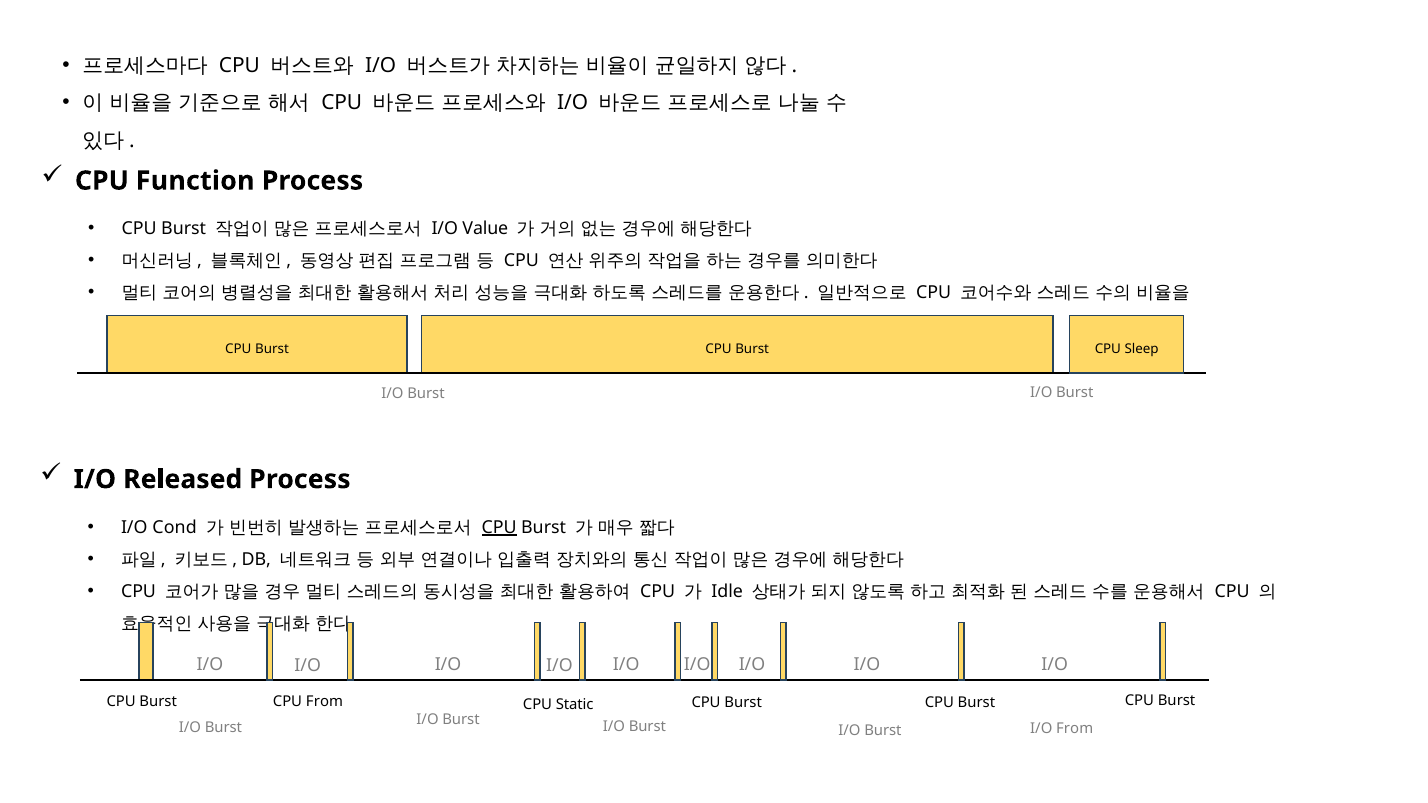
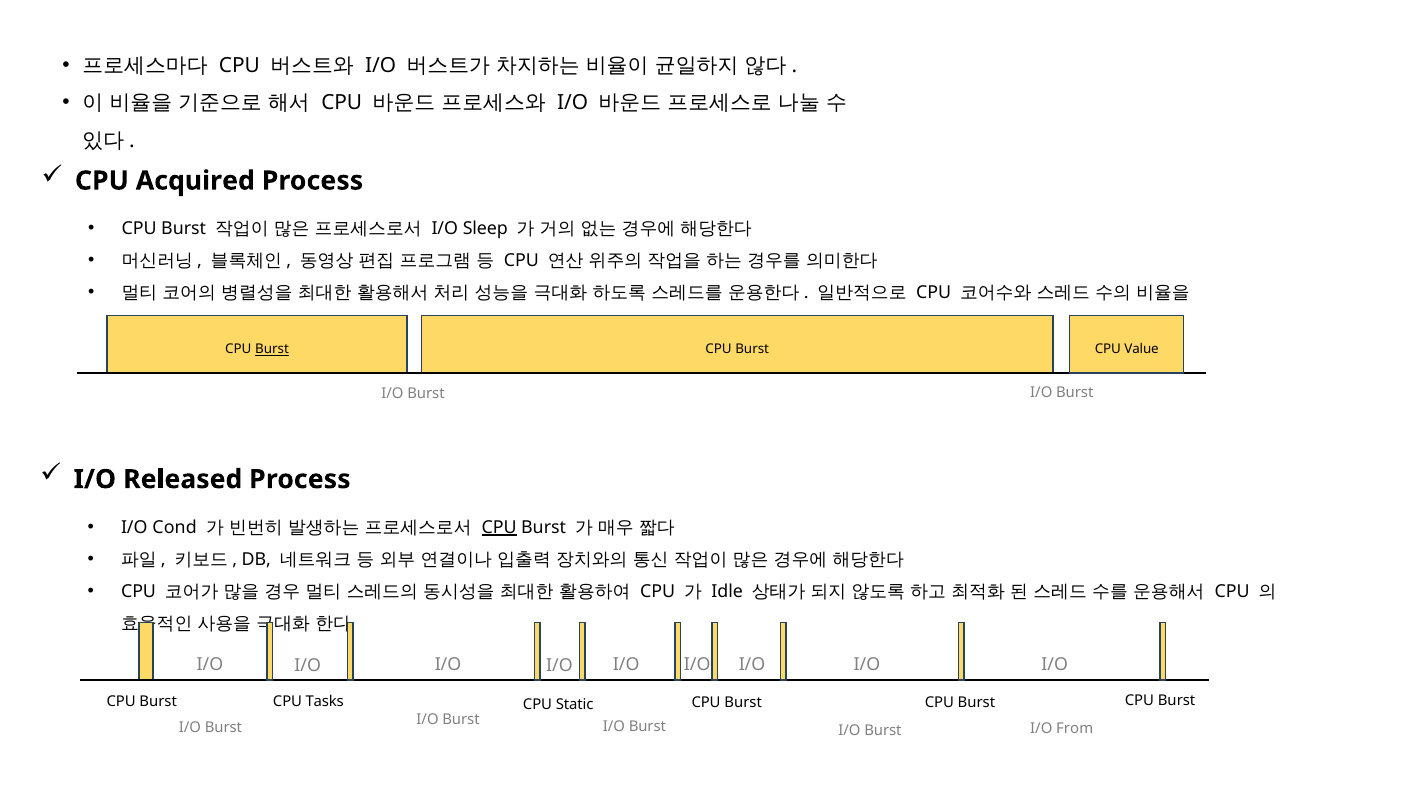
Function: Function -> Acquired
Value: Value -> Sleep
Burst at (272, 349) underline: none -> present
Sleep: Sleep -> Value
CPU From: From -> Tasks
